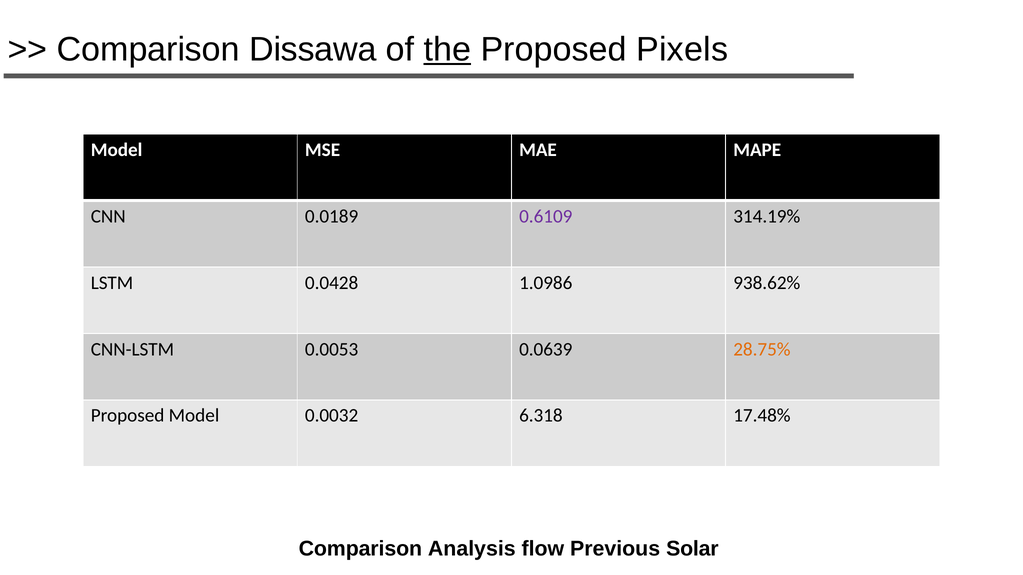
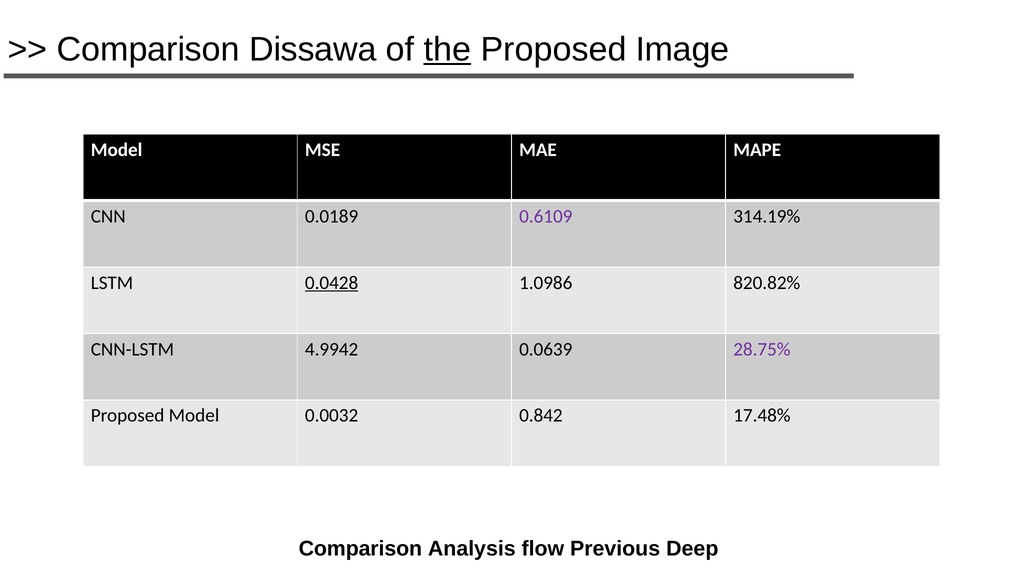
Pixels: Pixels -> Image
0.0428 underline: none -> present
938.62%: 938.62% -> 820.82%
0.0053: 0.0053 -> 4.9942
28.75% colour: orange -> purple
6.318: 6.318 -> 0.842
Solar: Solar -> Deep
